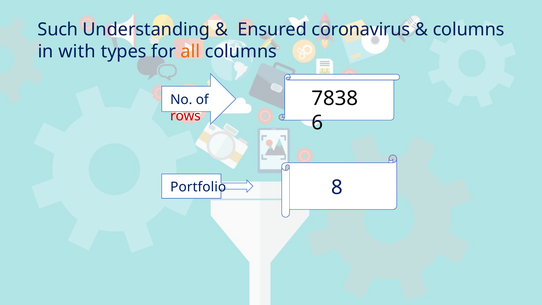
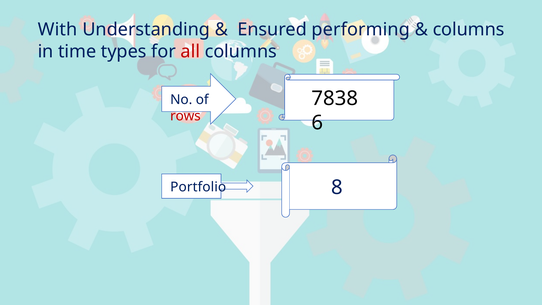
Such: Such -> With
coronavirus: coronavirus -> performing
with: with -> time
all colour: orange -> red
